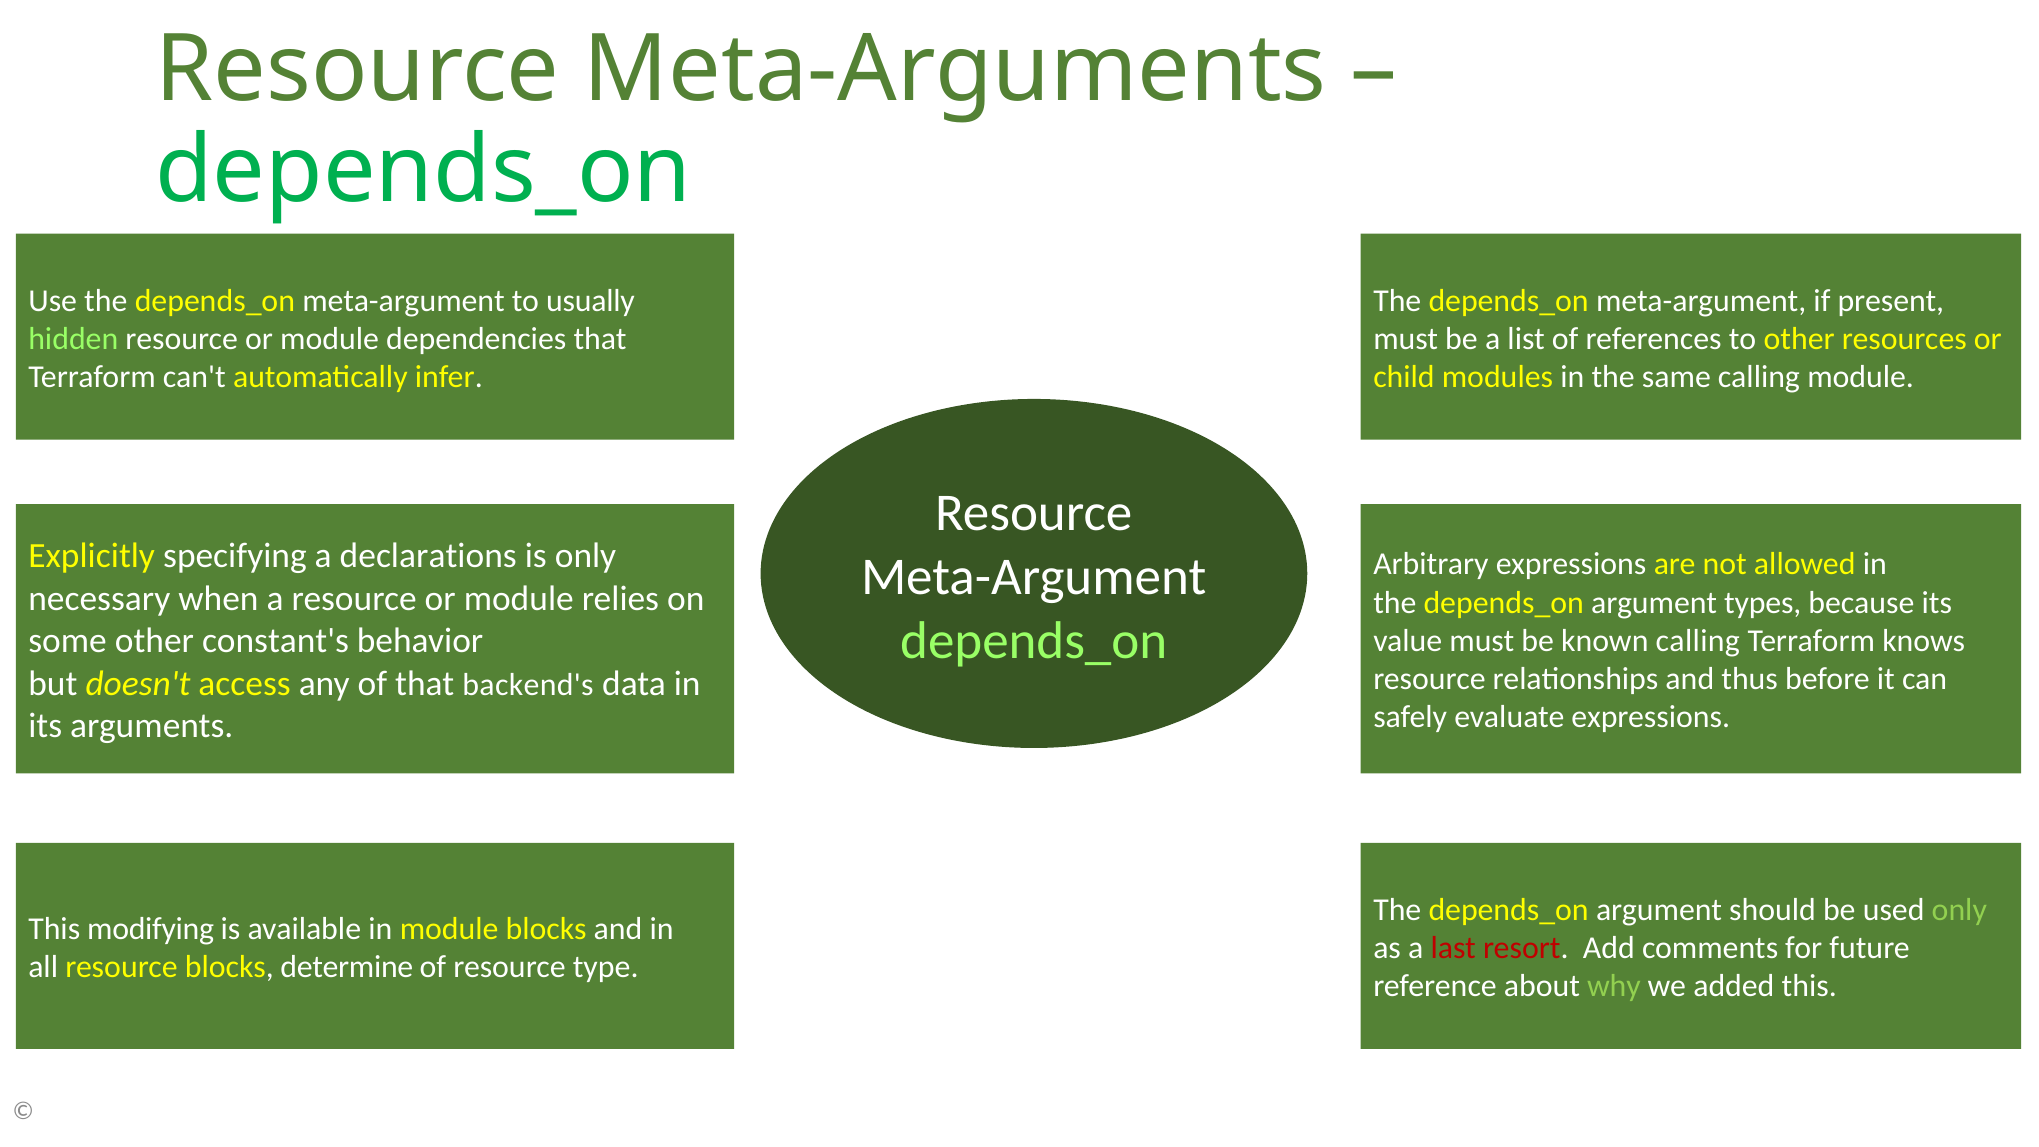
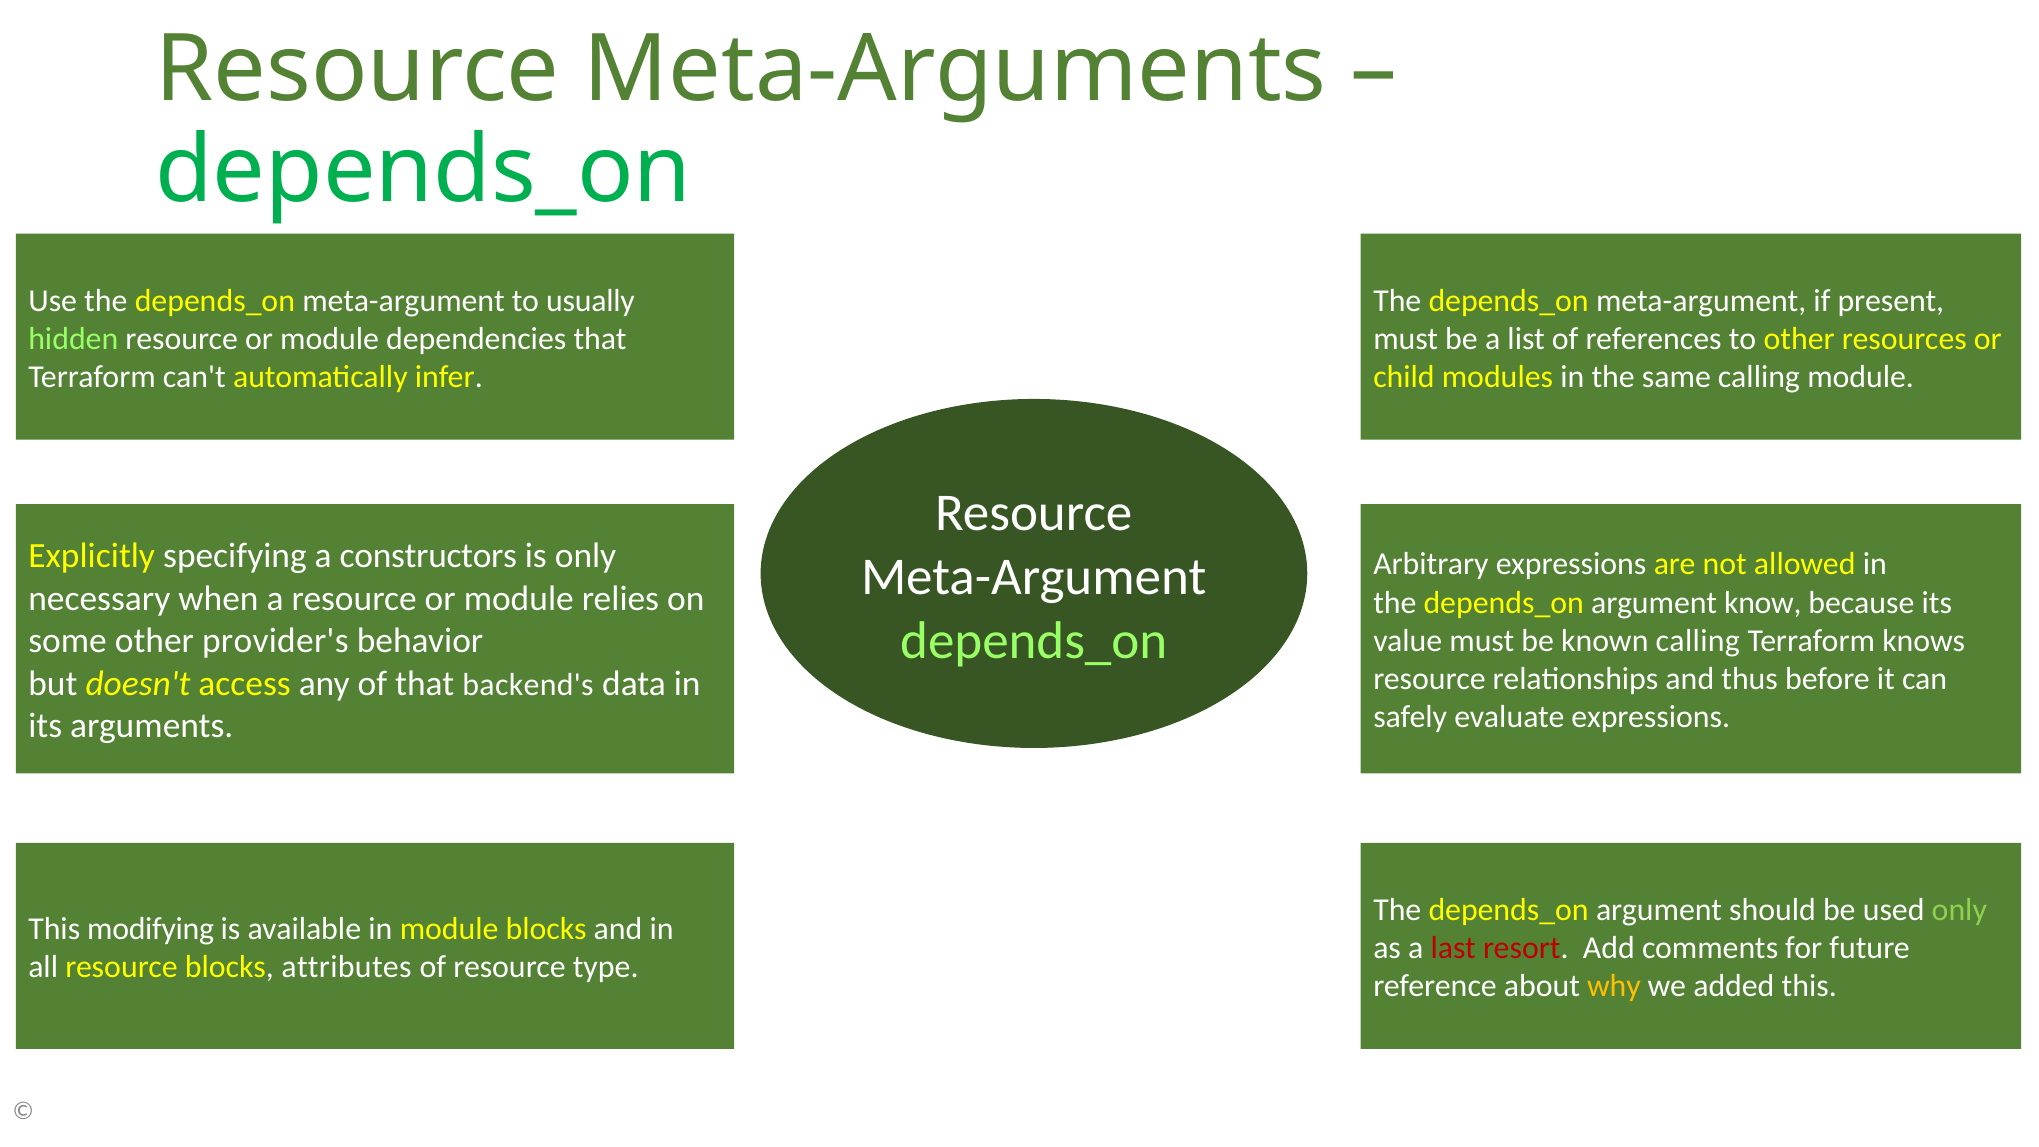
declarations: declarations -> constructors
types: types -> know
constant's: constant's -> provider's
determine: determine -> attributes
why colour: light green -> yellow
